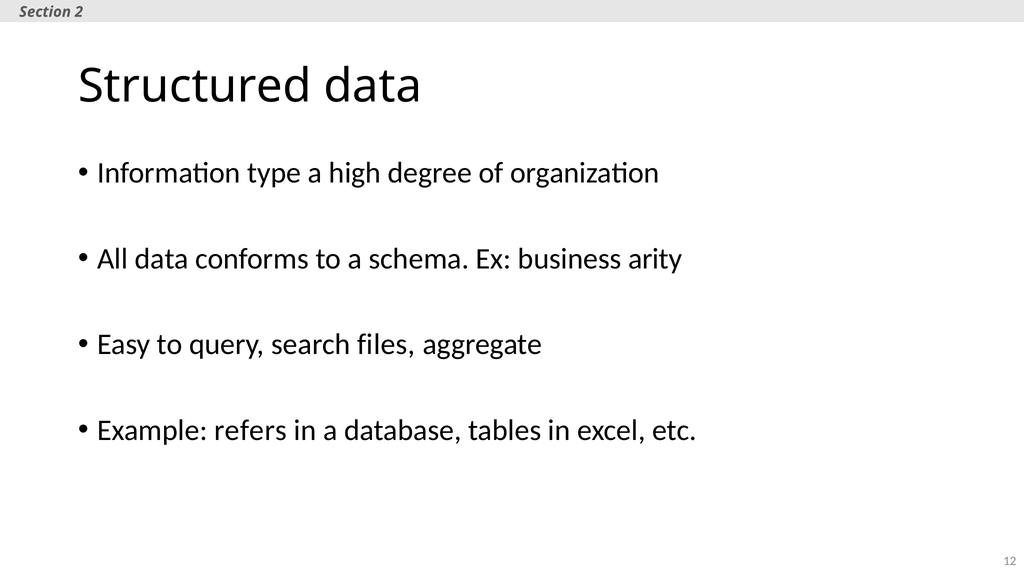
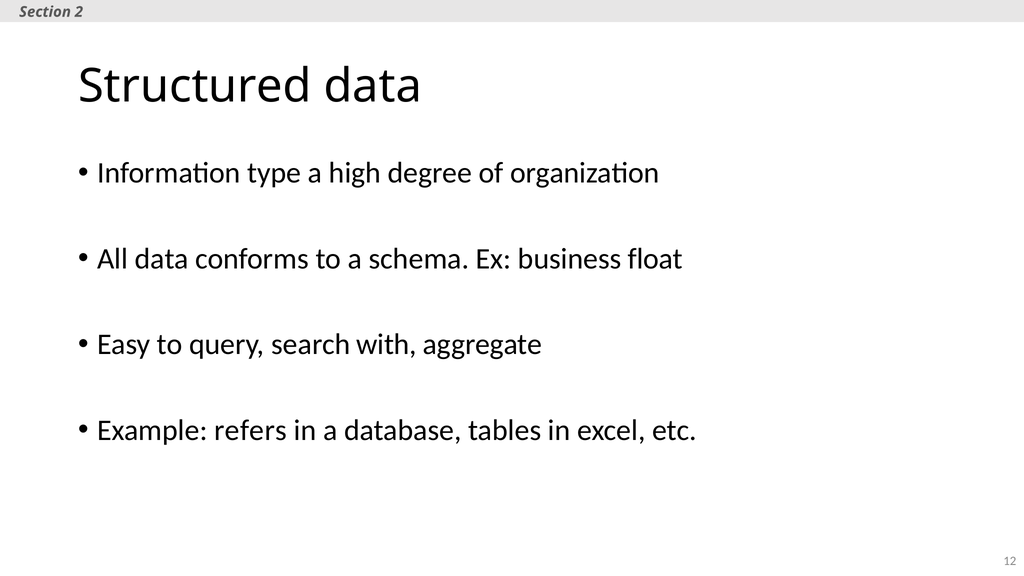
arity: arity -> float
files: files -> with
